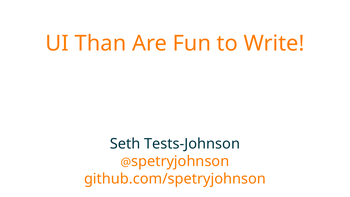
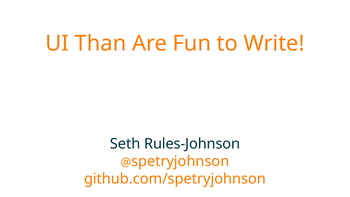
Tests-Johnson: Tests-Johnson -> Rules-Johnson
